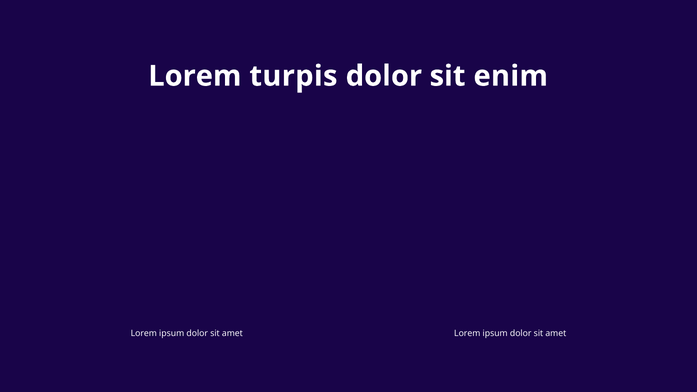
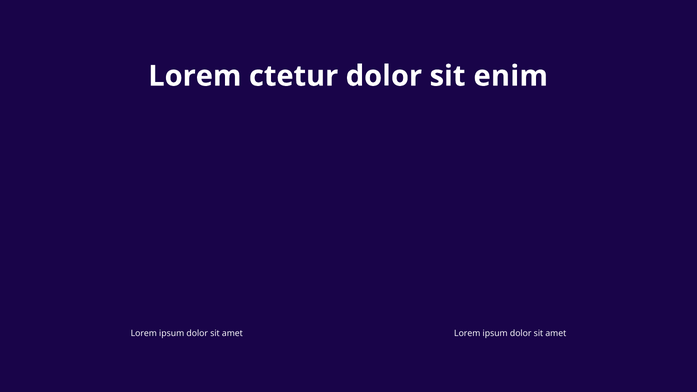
turpis: turpis -> ctetur
